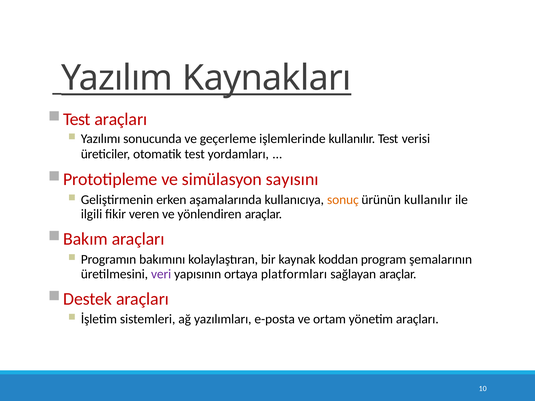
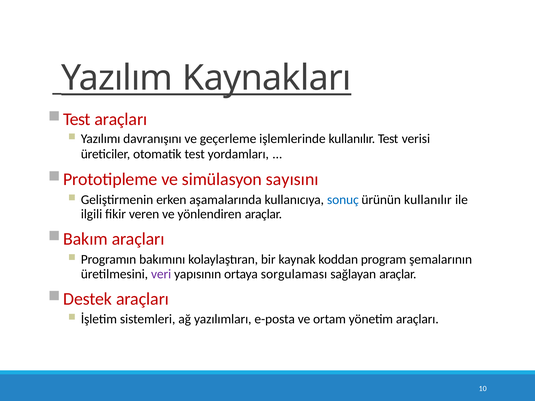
sonucunda: sonucunda -> davranışını
sonuç colour: orange -> blue
platformları: platformları -> sorgulaması
